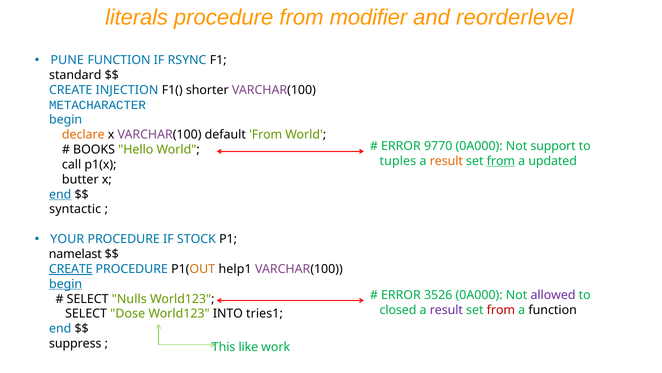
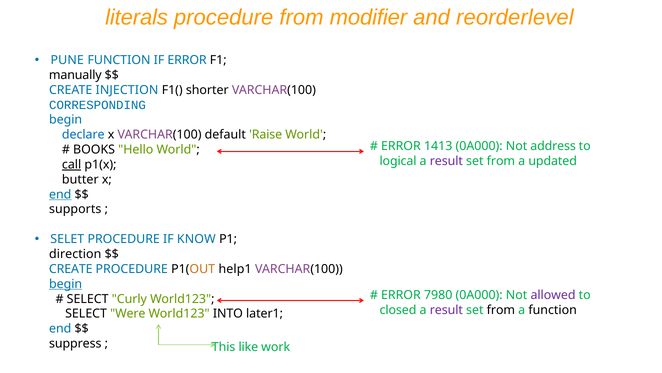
IF RSYNC: RSYNC -> ERROR
standard: standard -> manually
METACHARACTER: METACHARACTER -> CORRESPONDING
declare colour: orange -> blue
default From: From -> Raise
9770: 9770 -> 1413
support: support -> address
tuples: tuples -> logical
result at (446, 161) colour: orange -> purple
from at (501, 161) underline: present -> none
call underline: none -> present
syntactic: syntactic -> supports
YOUR: YOUR -> SELET
STOCK: STOCK -> KNOW
namelast: namelast -> direction
CREATE at (71, 269) underline: present -> none
3526: 3526 -> 7980
Nulls: Nulls -> Curly
from at (501, 310) colour: red -> black
Dose: Dose -> Were
tries1: tries1 -> later1
